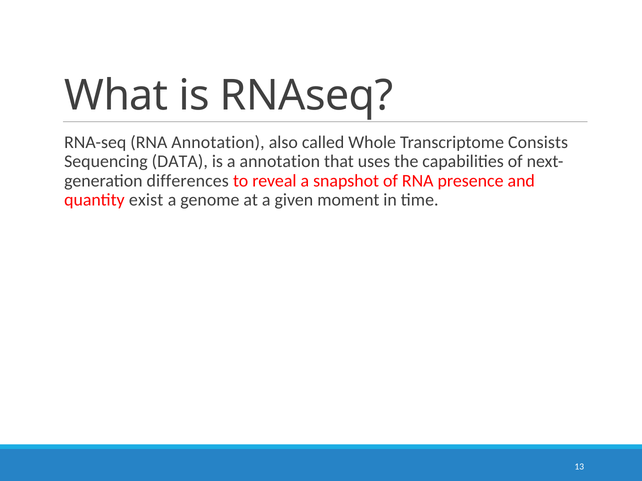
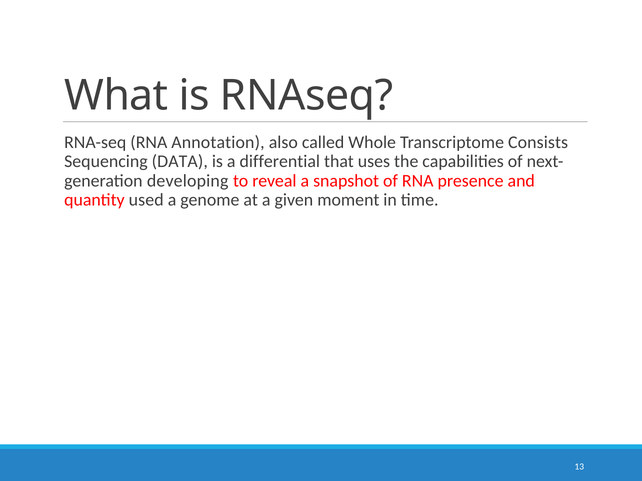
a annotation: annotation -> differential
differences: differences -> developing
exist: exist -> used
